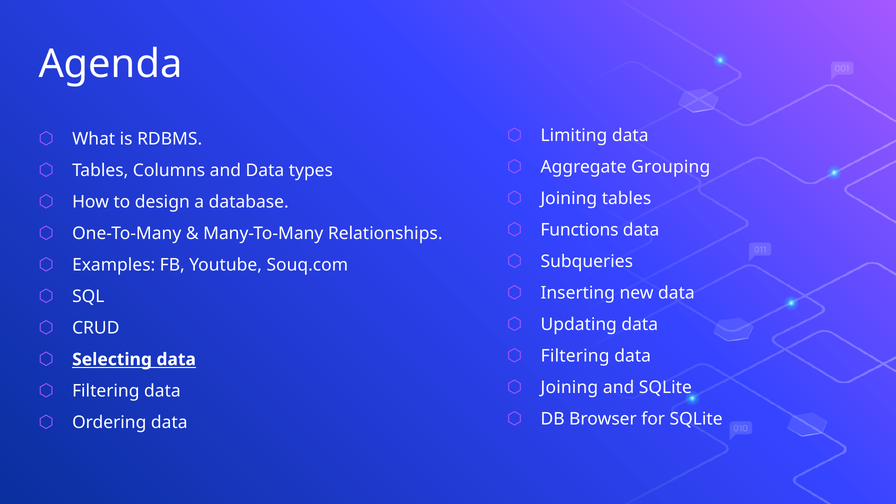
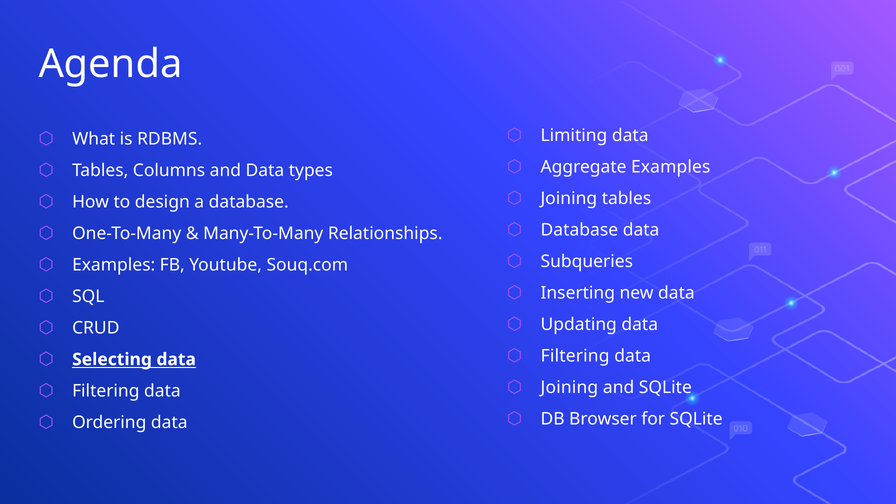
Aggregate Grouping: Grouping -> Examples
Functions at (579, 230): Functions -> Database
